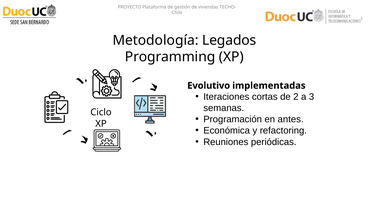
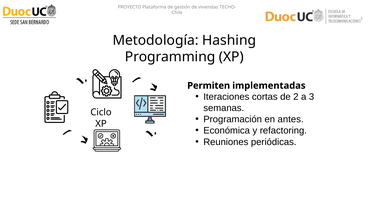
Legados: Legados -> Hashing
Evolutivo: Evolutivo -> Permiten
